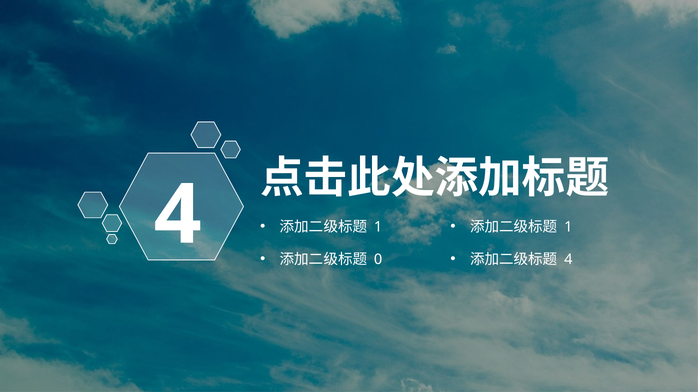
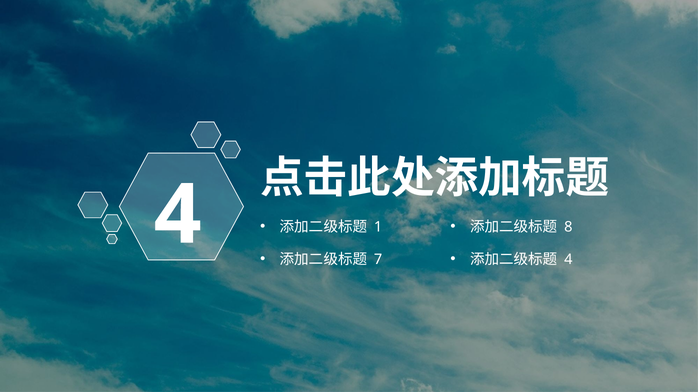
1 at (568, 227): 1 -> 8
0: 0 -> 7
